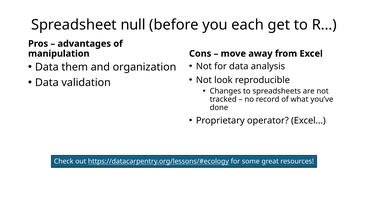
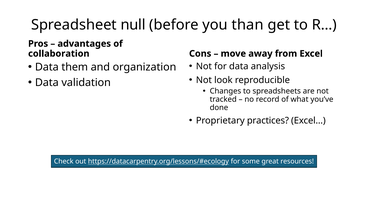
each: each -> than
manipulation: manipulation -> collaboration
operator: operator -> practices
